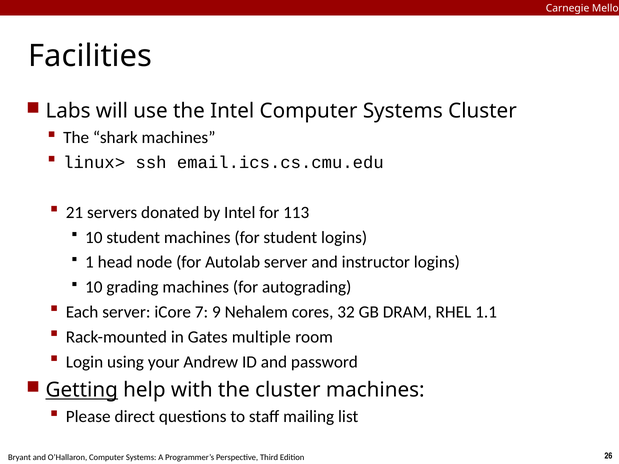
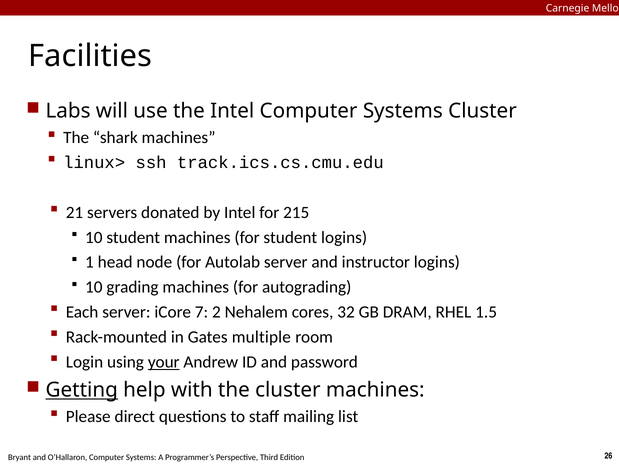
email.ics.cs.cmu.edu: email.ics.cs.cmu.edu -> track.ics.cs.cmu.edu
113: 113 -> 215
9: 9 -> 2
1.1: 1.1 -> 1.5
your underline: none -> present
